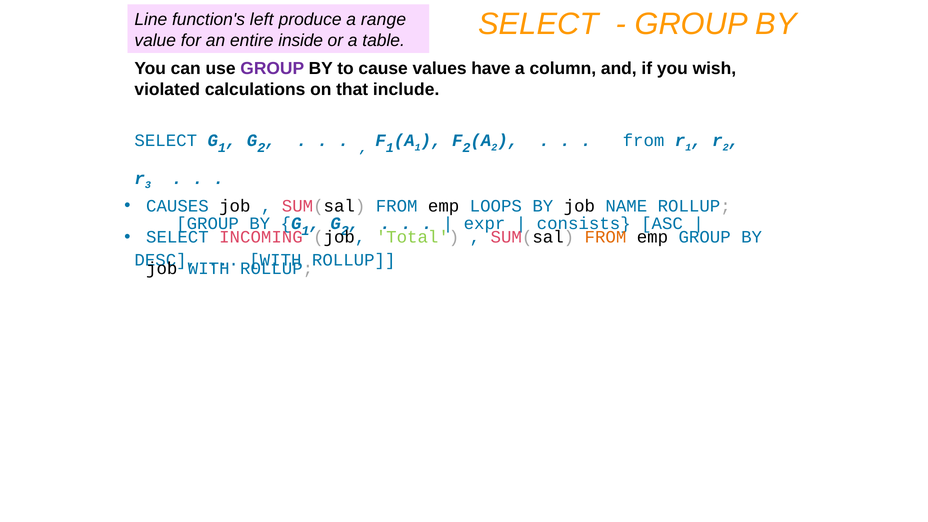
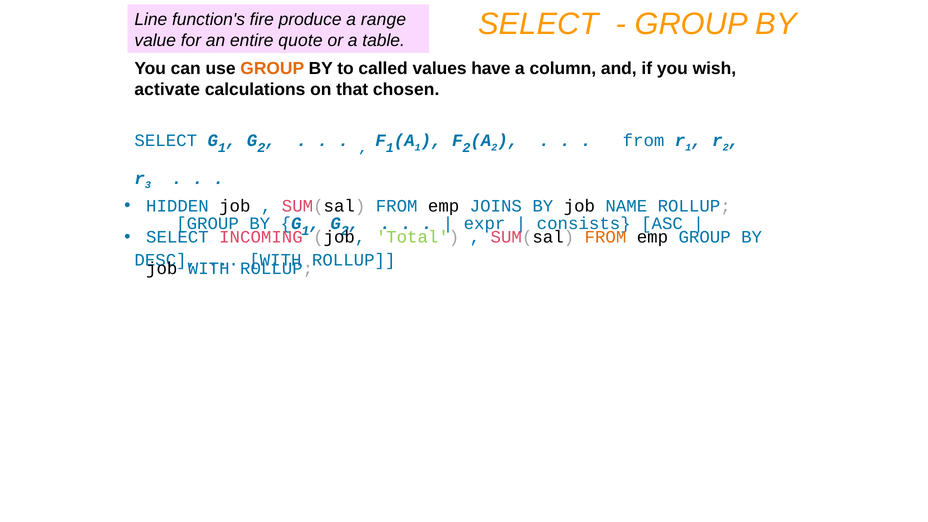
left: left -> fire
inside: inside -> quote
GROUP at (272, 69) colour: purple -> orange
cause: cause -> called
violated: violated -> activate
include: include -> chosen
CAUSES: CAUSES -> HIDDEN
LOOPS: LOOPS -> JOINS
